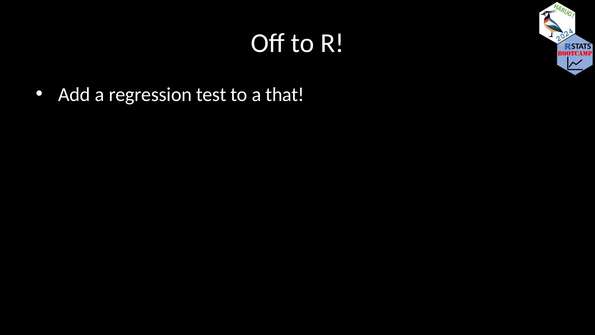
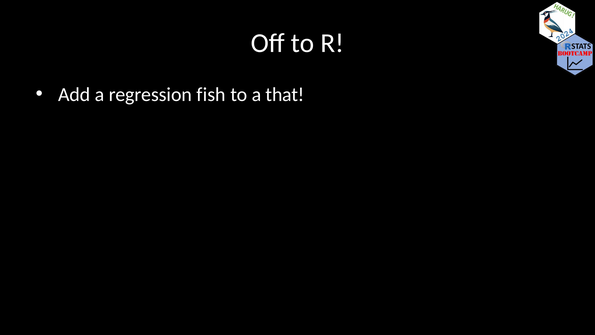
test: test -> fish
